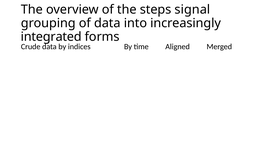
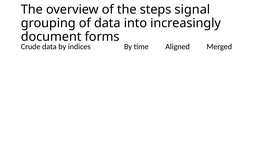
integrated: integrated -> document
